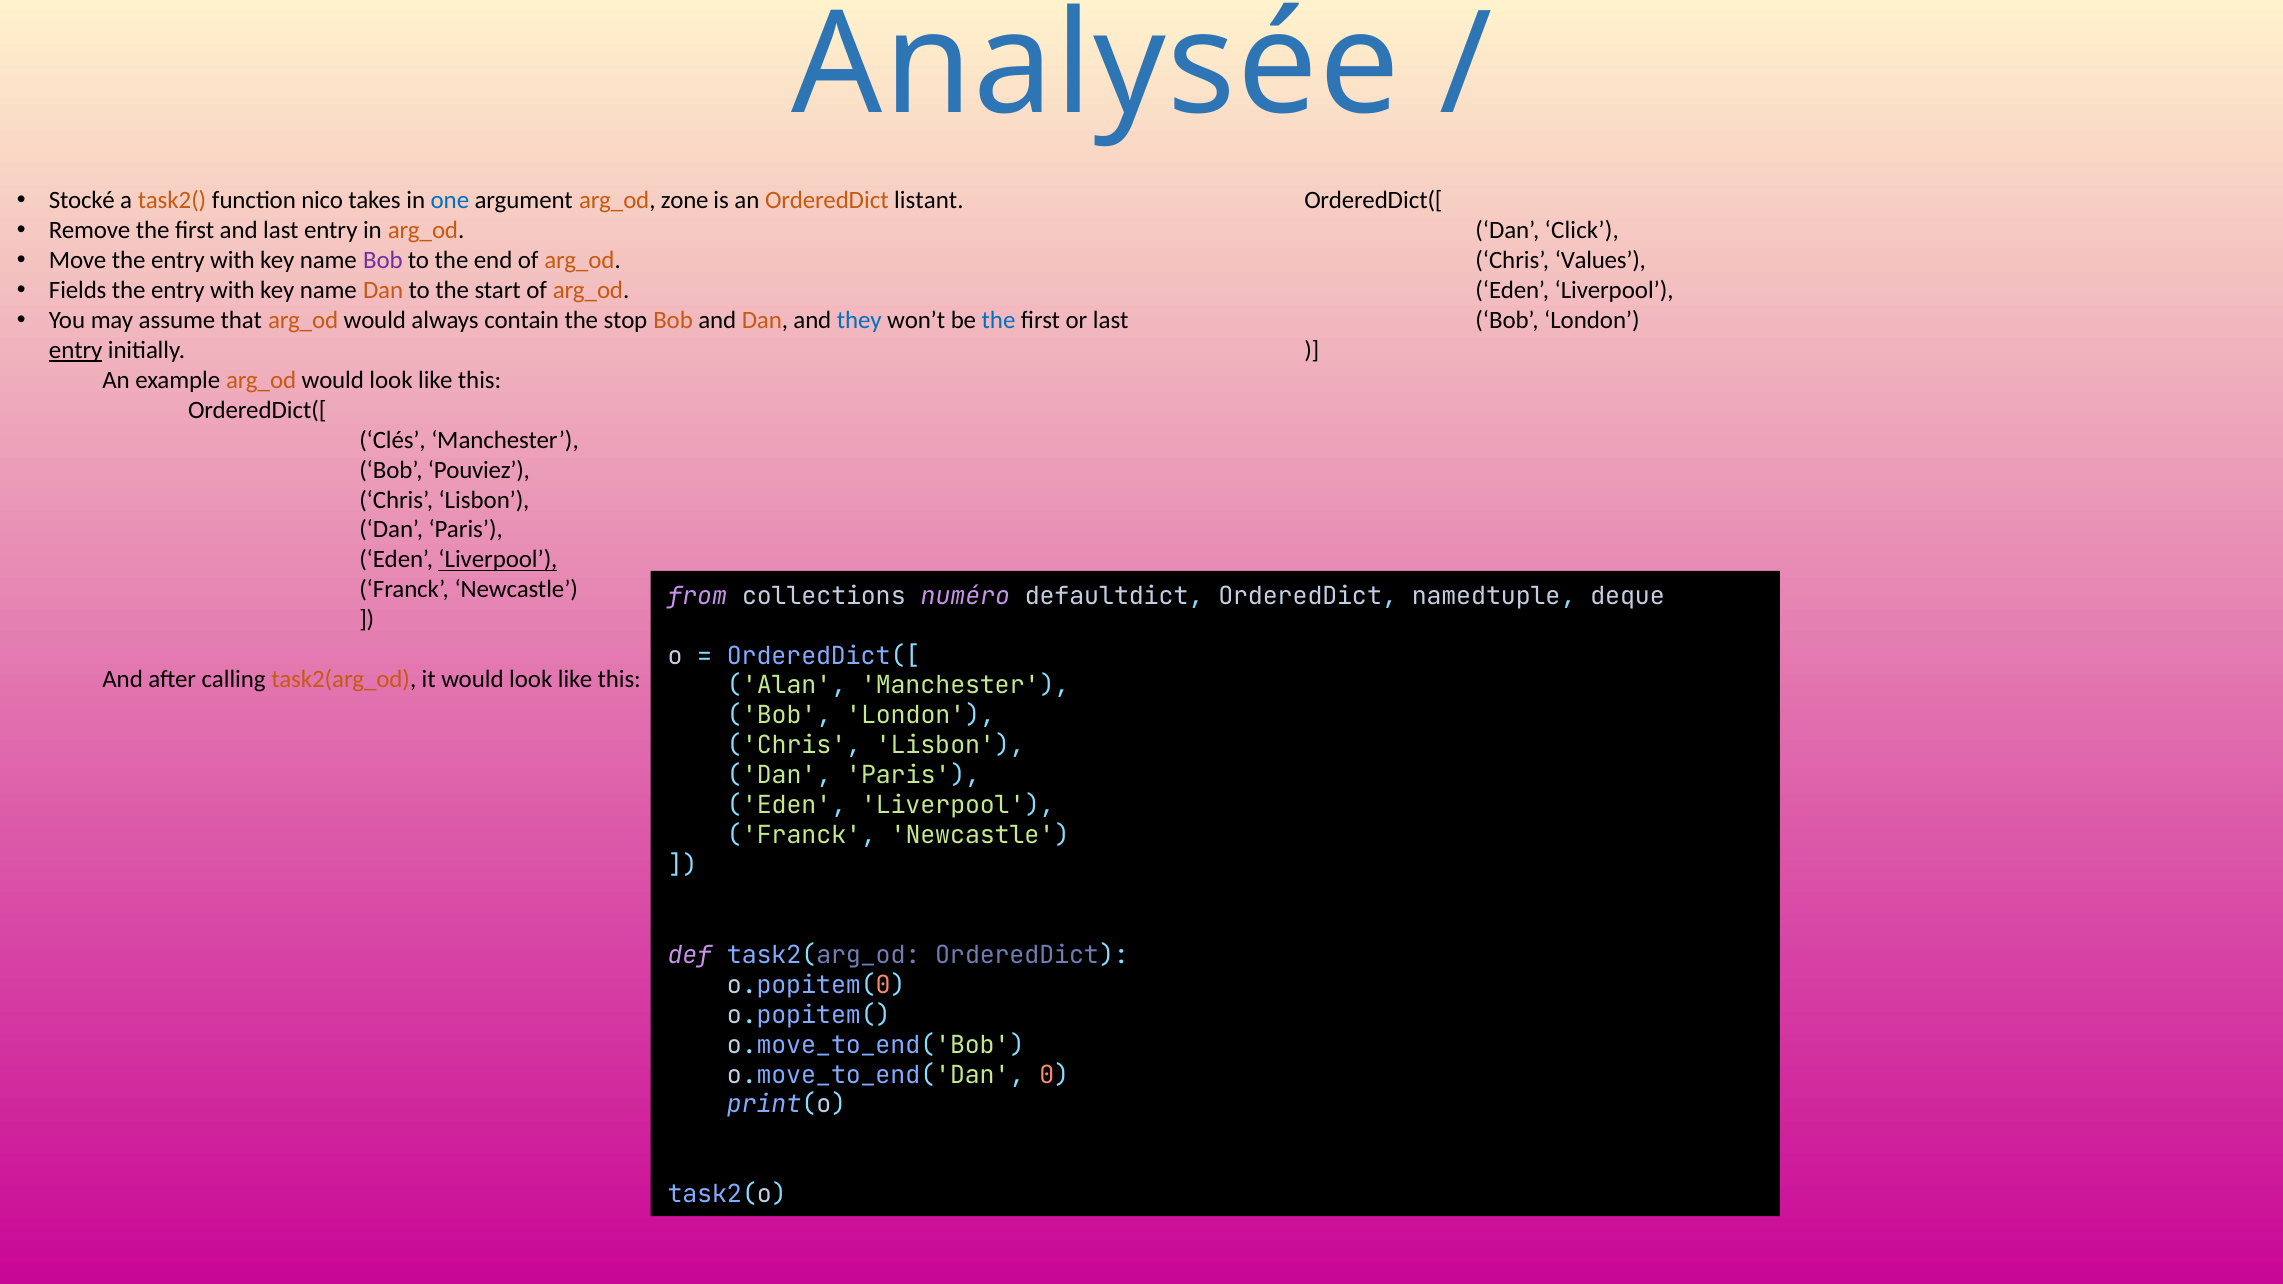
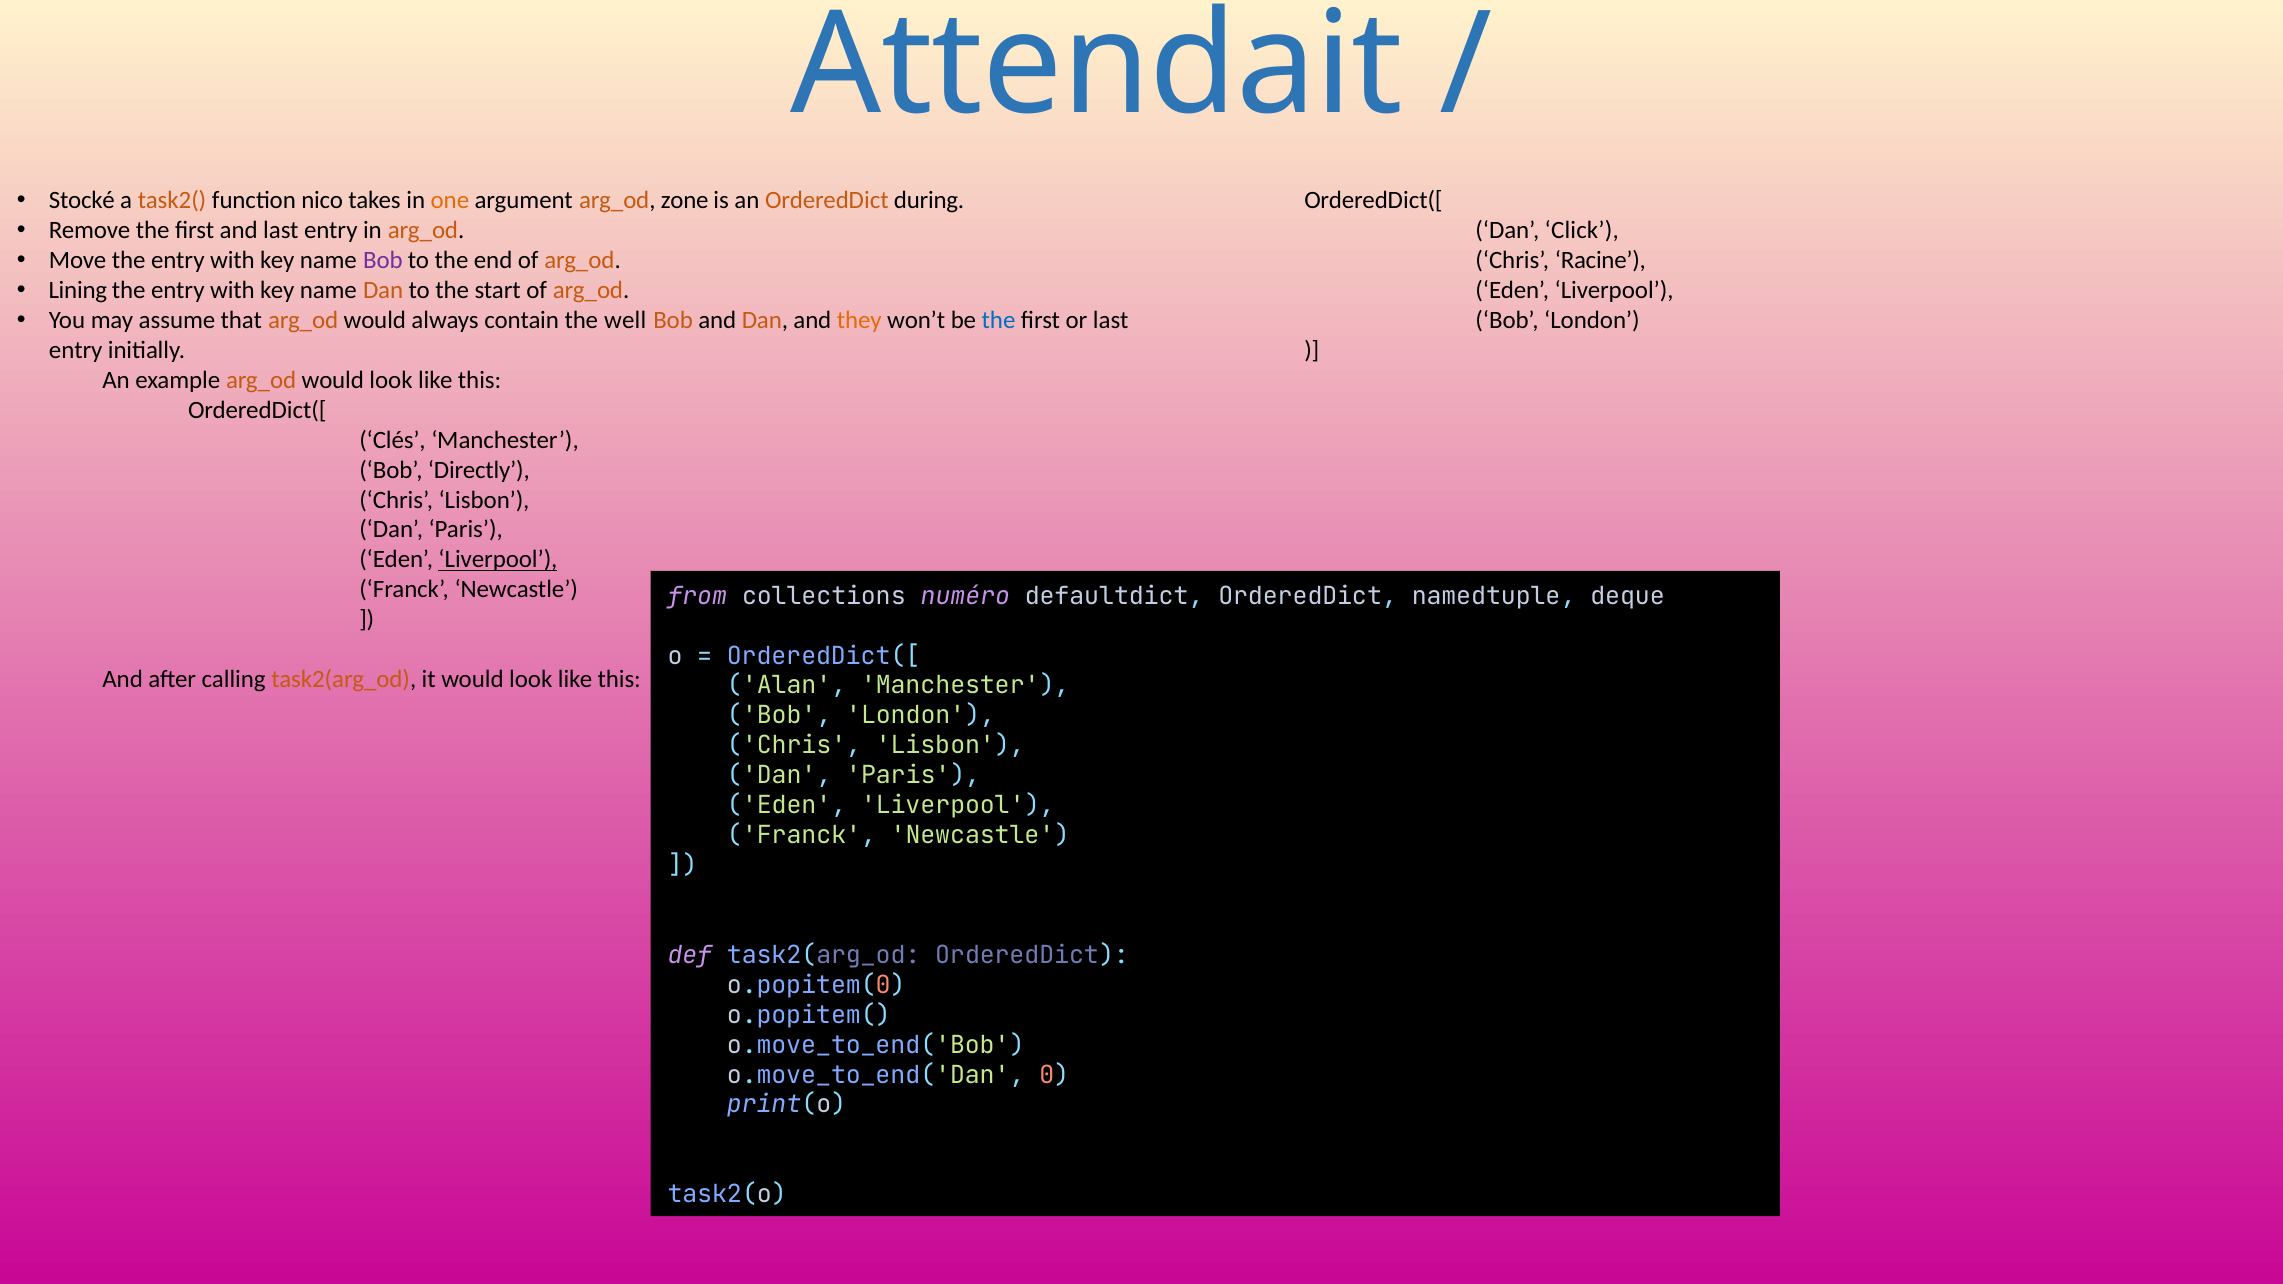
Analysée: Analysée -> Attendait
one colour: blue -> orange
listant: listant -> during
Values: Values -> Racine
Fields: Fields -> Lining
stop: stop -> well
they colour: blue -> orange
entry at (76, 350) underline: present -> none
Pouviez: Pouviez -> Directly
